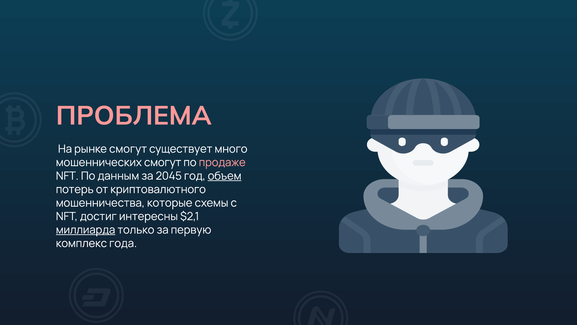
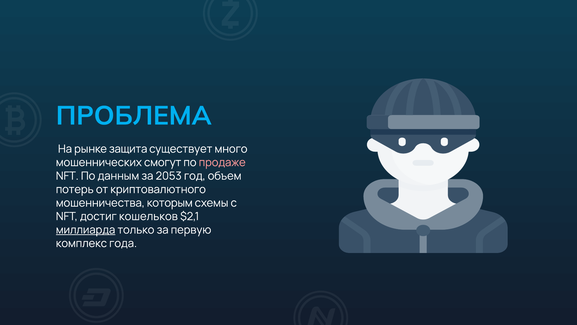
ПРОБЛЕМА colour: pink -> light blue
рынке смогут: смогут -> защита
2045: 2045 -> 2053
объем underline: present -> none
которые: которые -> которым
интересны: интересны -> кошельков
